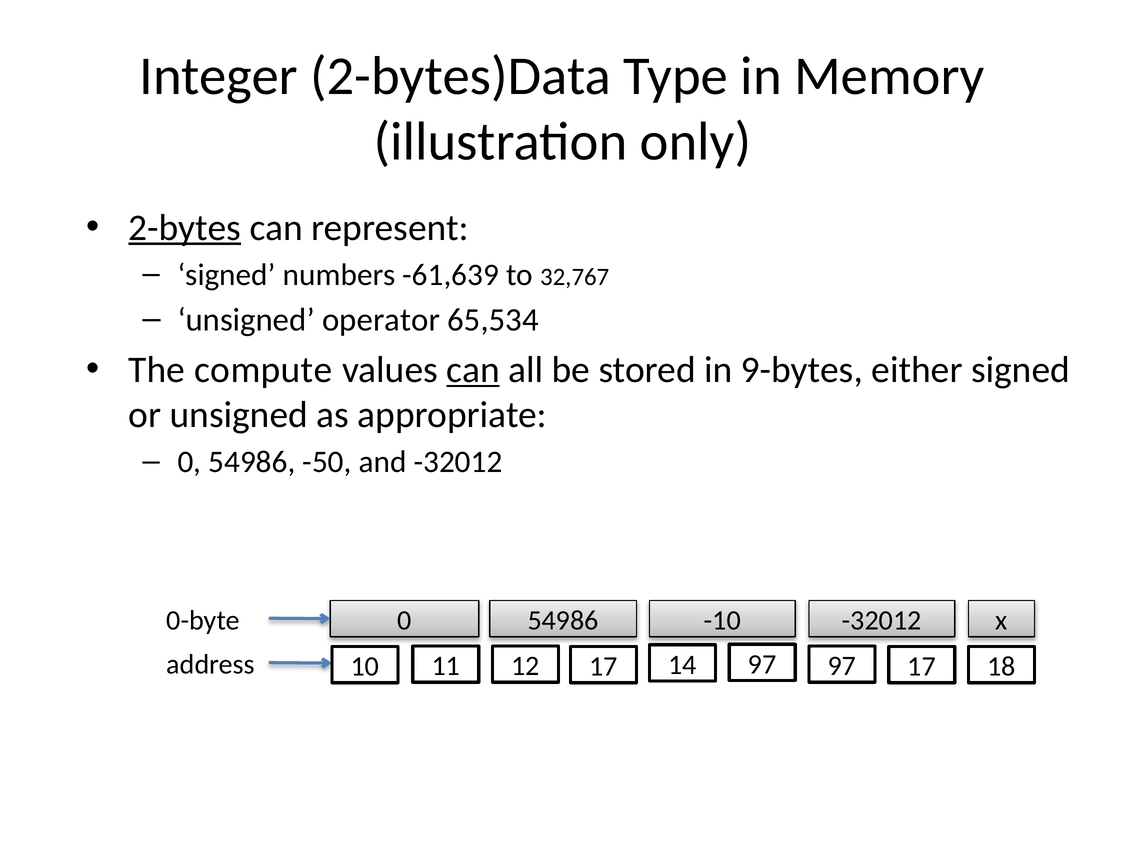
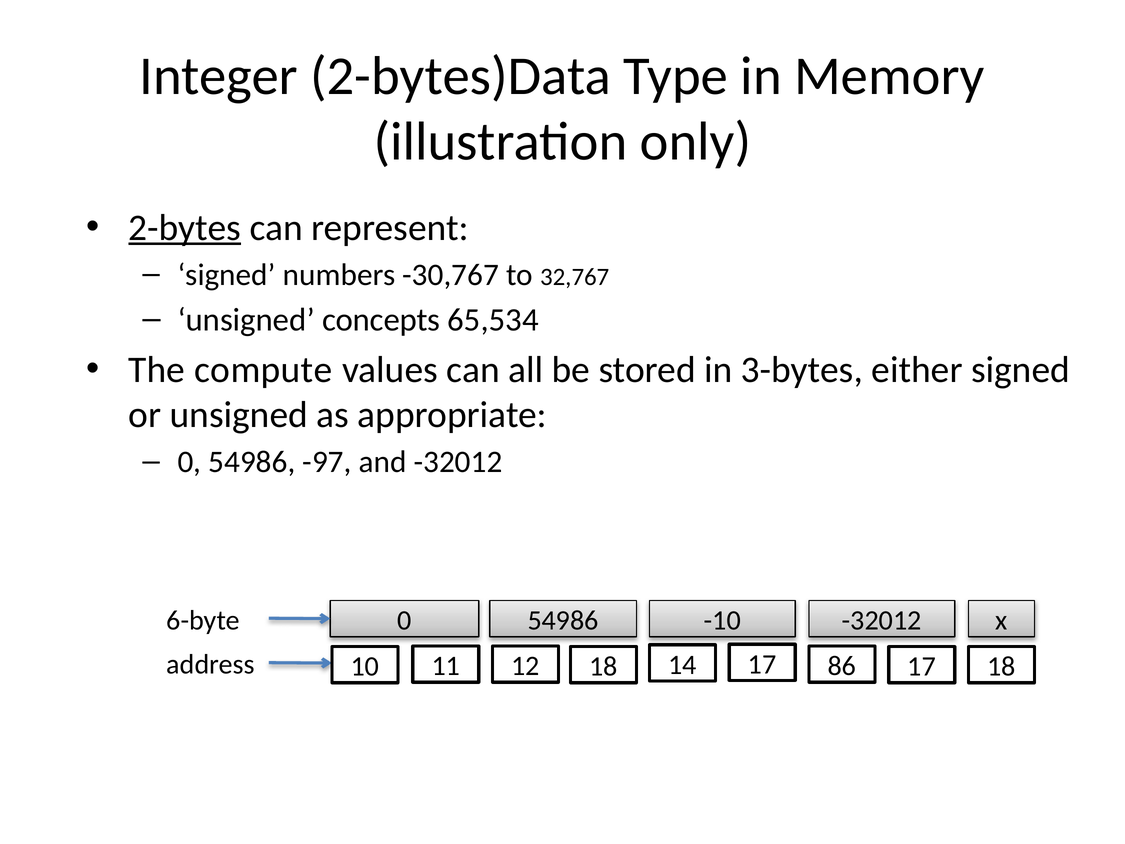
-61,639: -61,639 -> -30,767
operator: operator -> concepts
can at (473, 370) underline: present -> none
9-bytes: 9-bytes -> 3-bytes
-50: -50 -> -97
0-byte: 0-byte -> 6-byte
address 97: 97 -> 86
12 17: 17 -> 18
14 97: 97 -> 17
